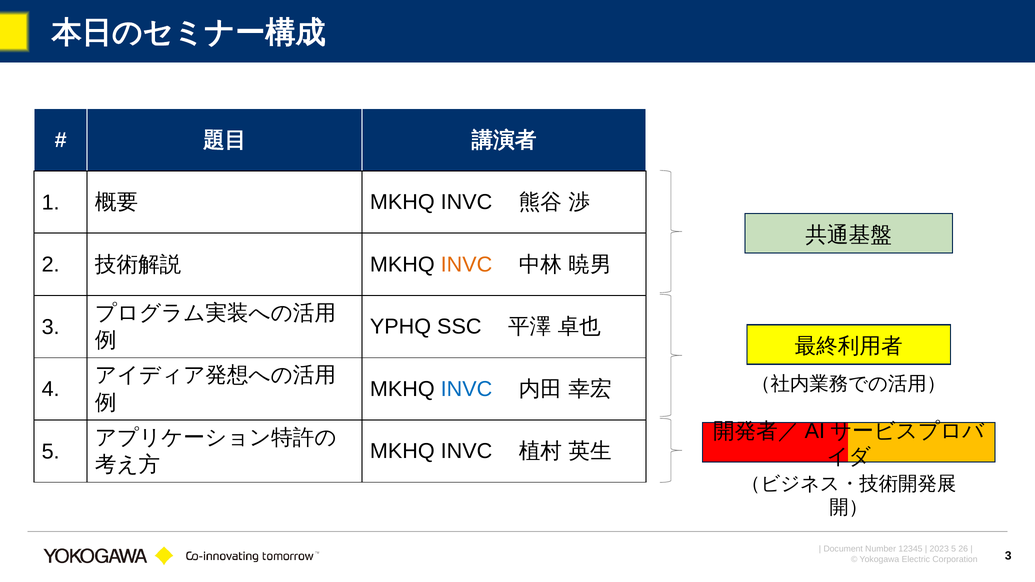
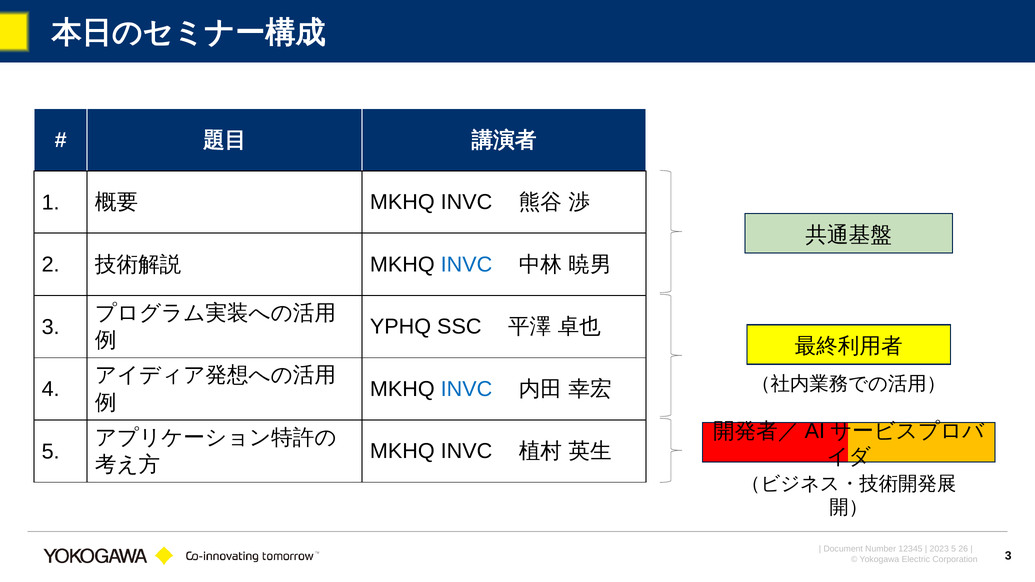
INVC at (467, 264) colour: orange -> blue
